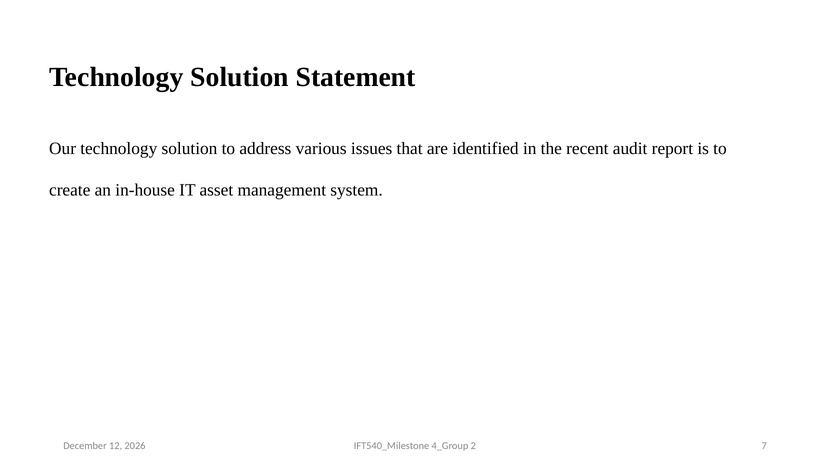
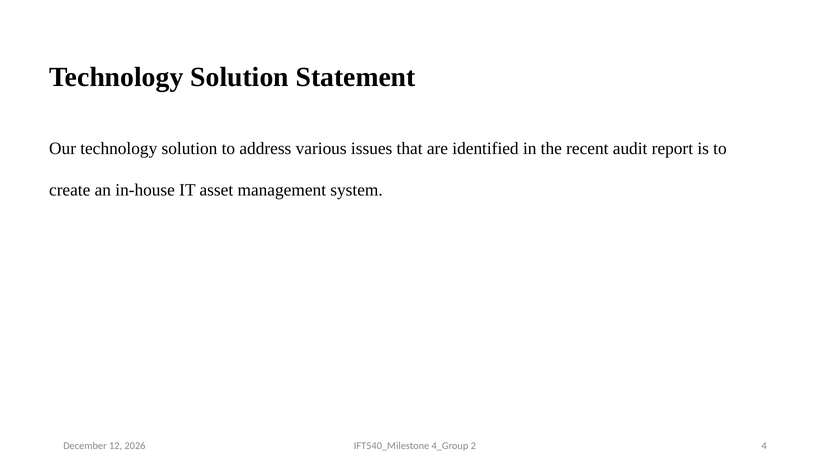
7: 7 -> 4
